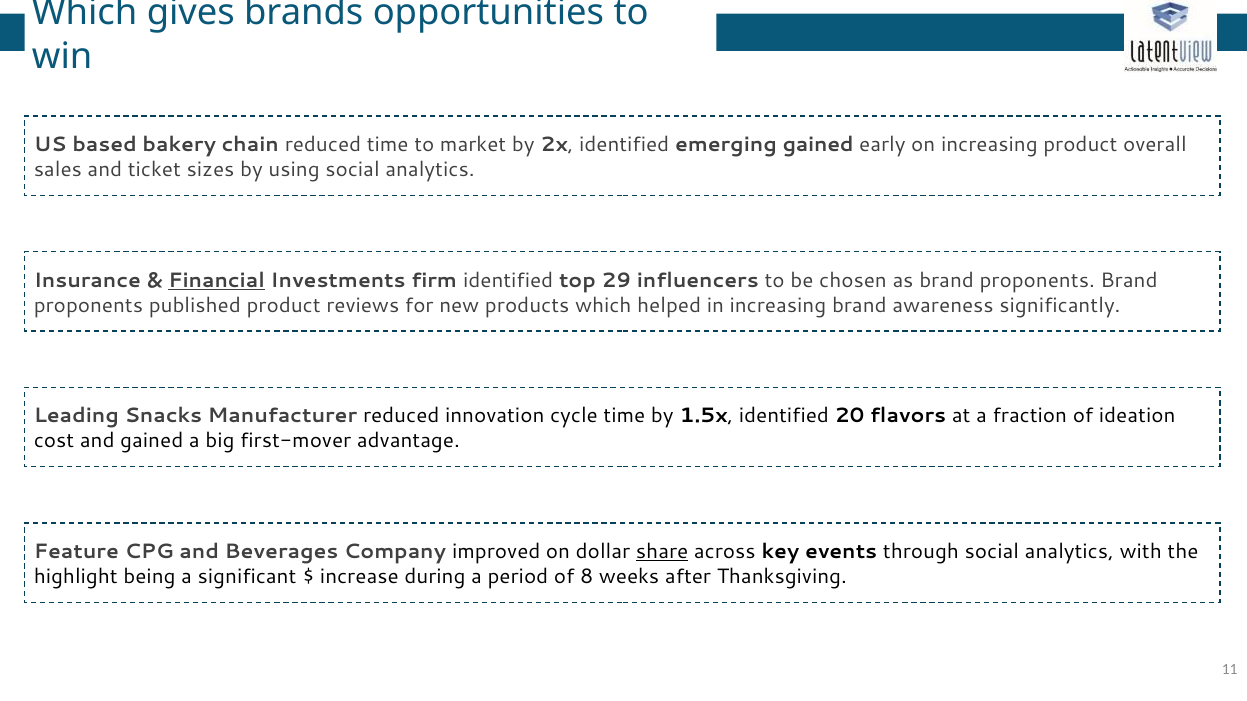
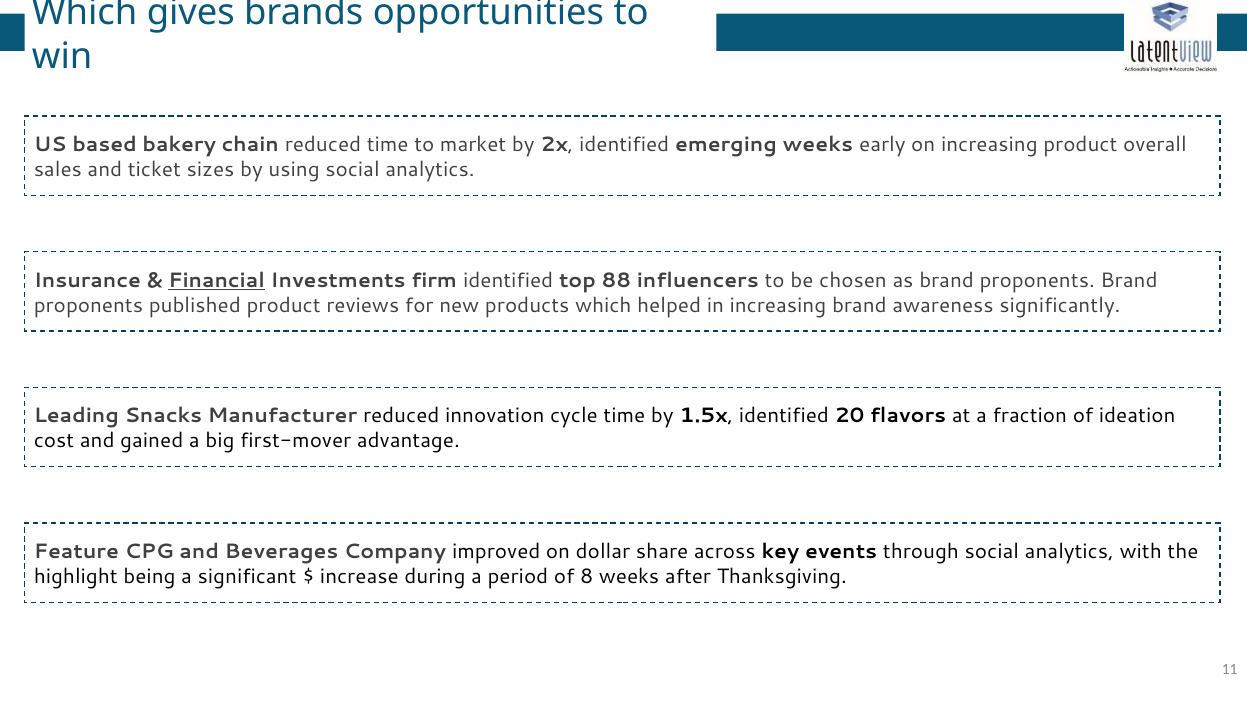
emerging gained: gained -> weeks
29: 29 -> 88
share underline: present -> none
